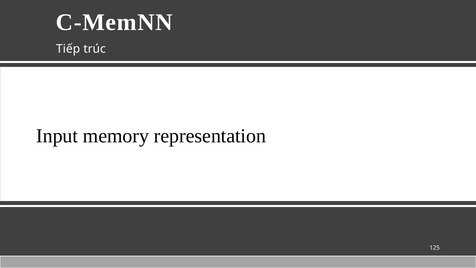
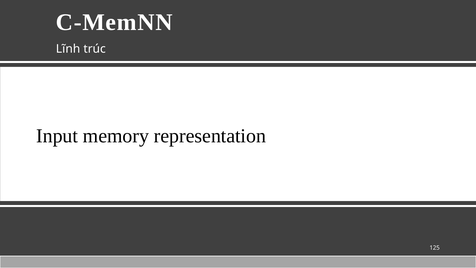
Tiếp: Tiếp -> Lĩnh
